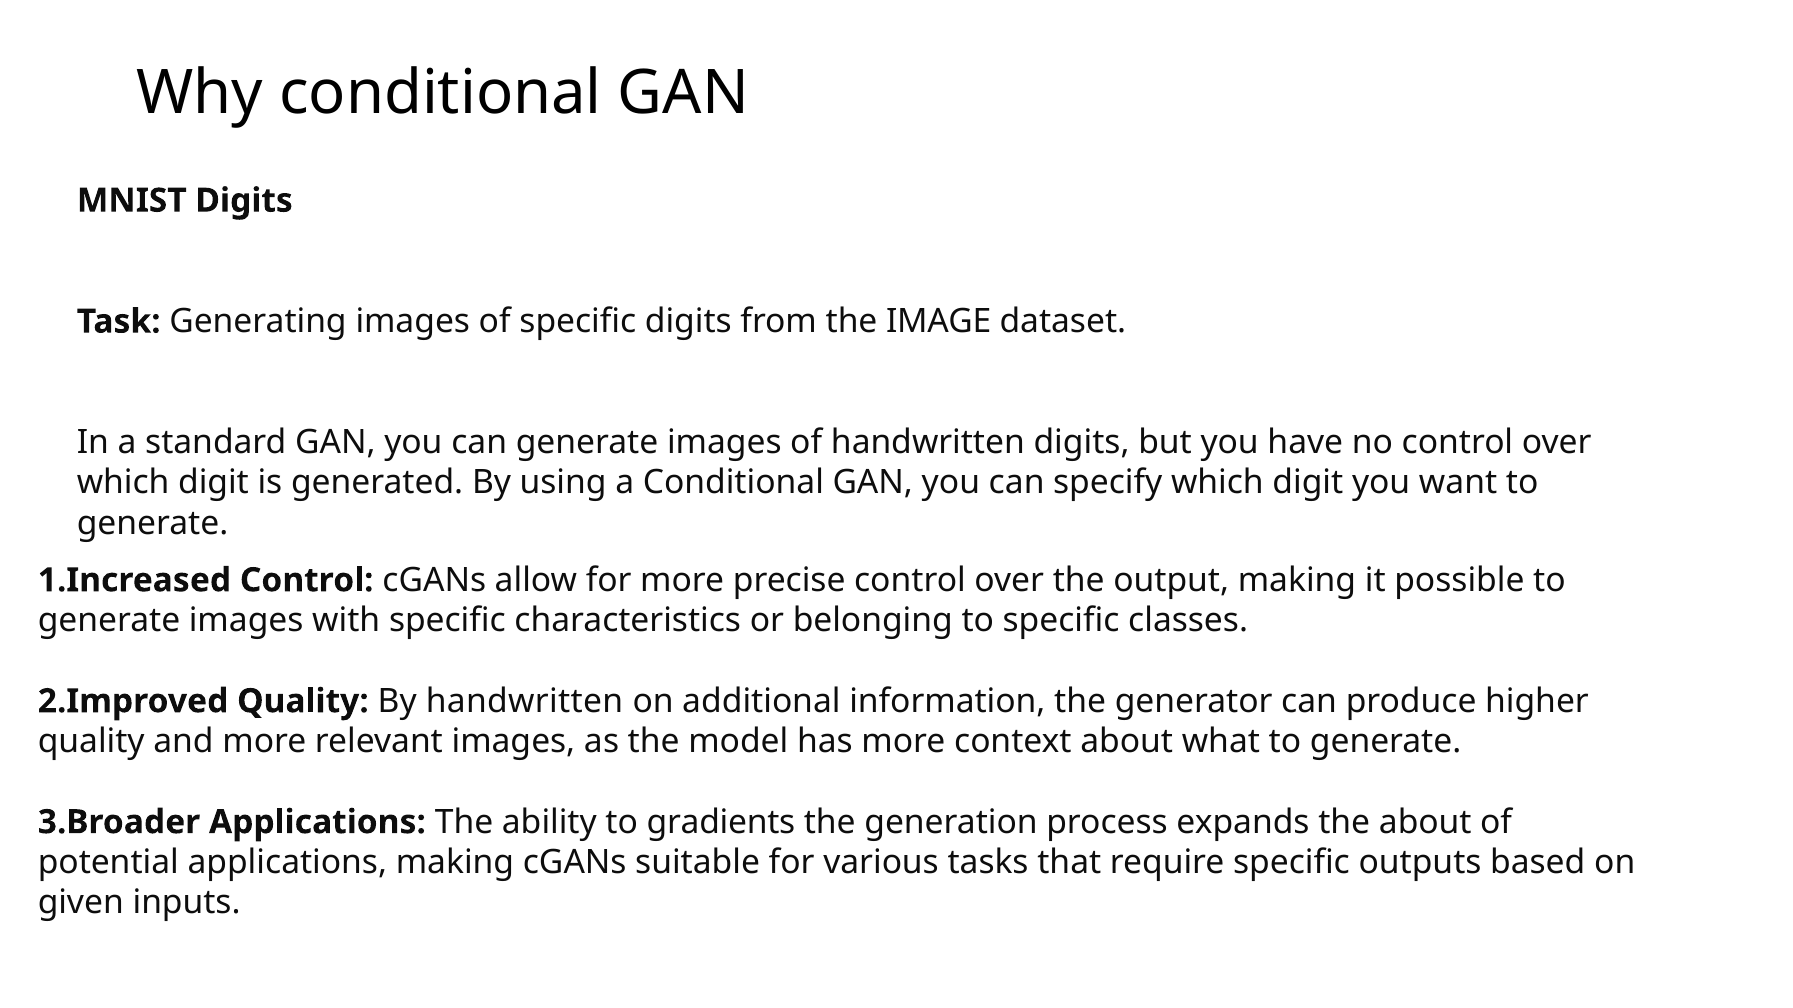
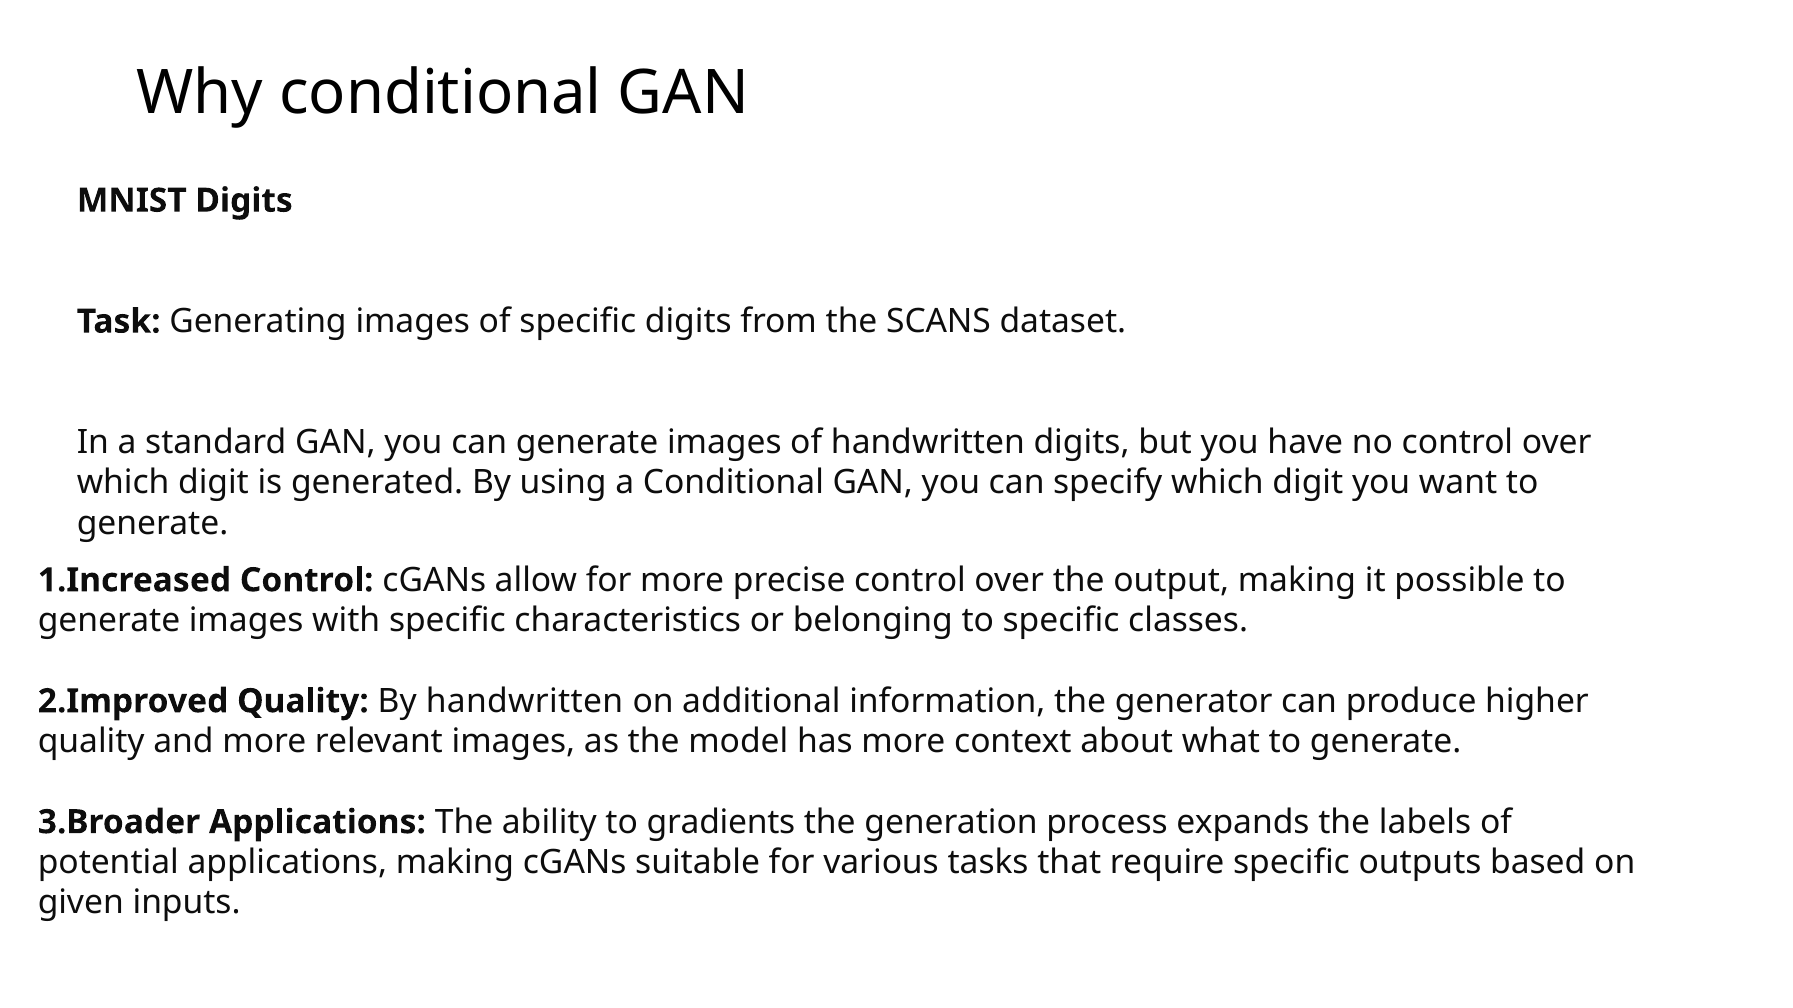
IMAGE: IMAGE -> SCANS
the about: about -> labels
